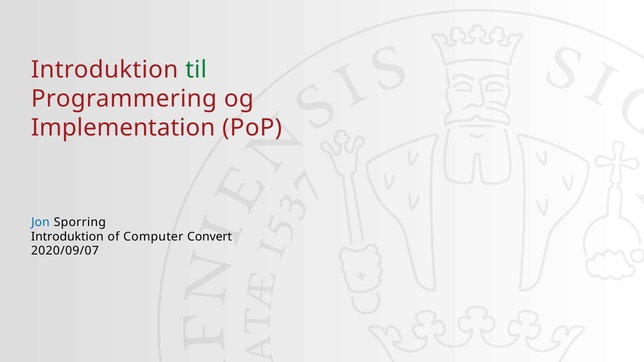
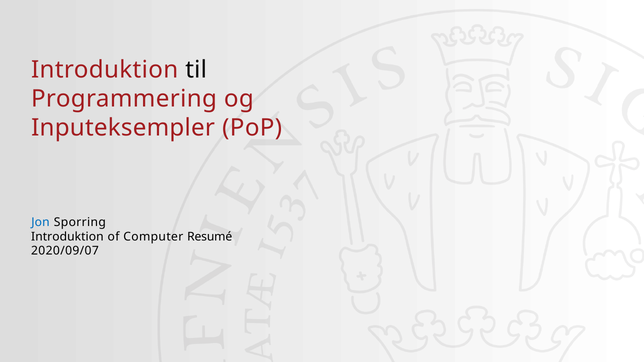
til colour: green -> black
Implementation: Implementation -> Inputeksempler
Convert: Convert -> Resumé
